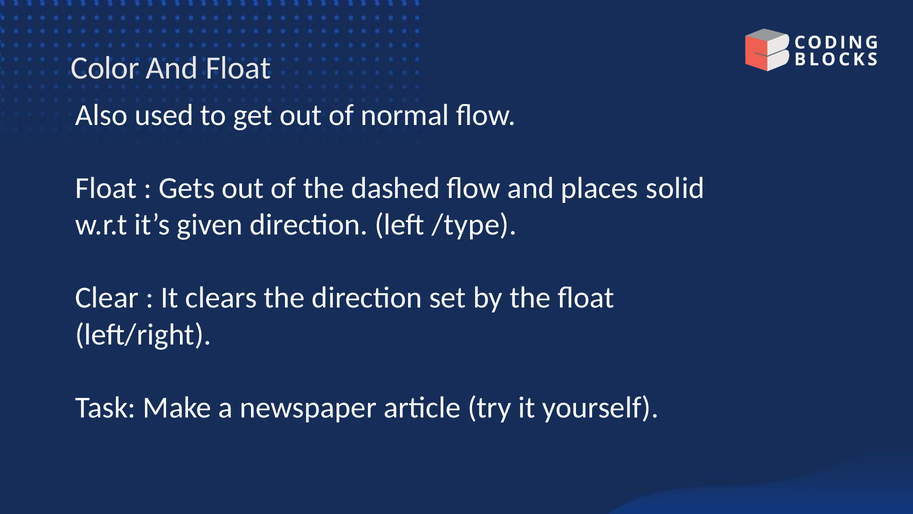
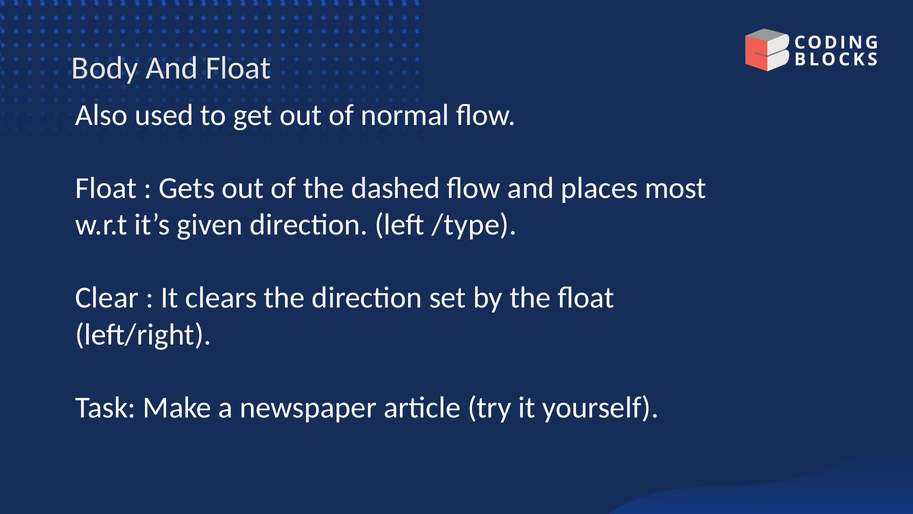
Color: Color -> Body
solid: solid -> most
